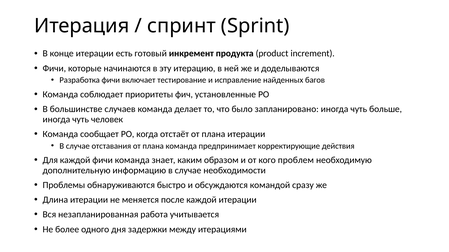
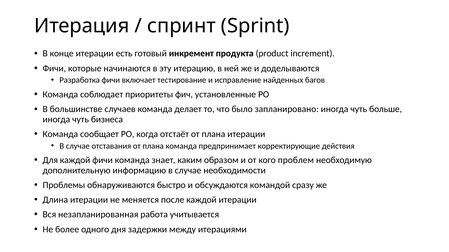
человек: человек -> бизнеса
